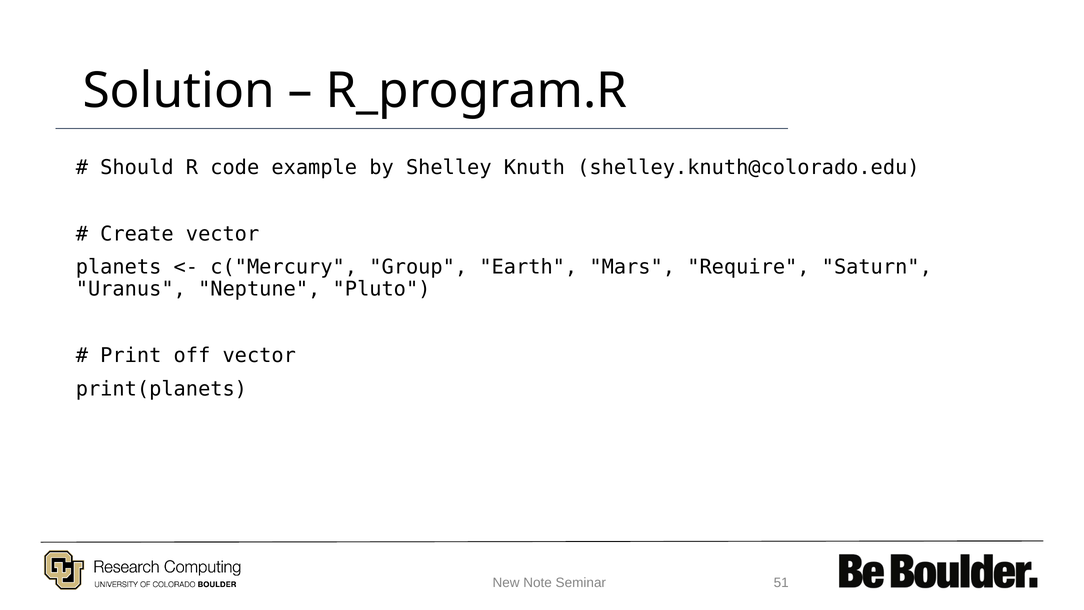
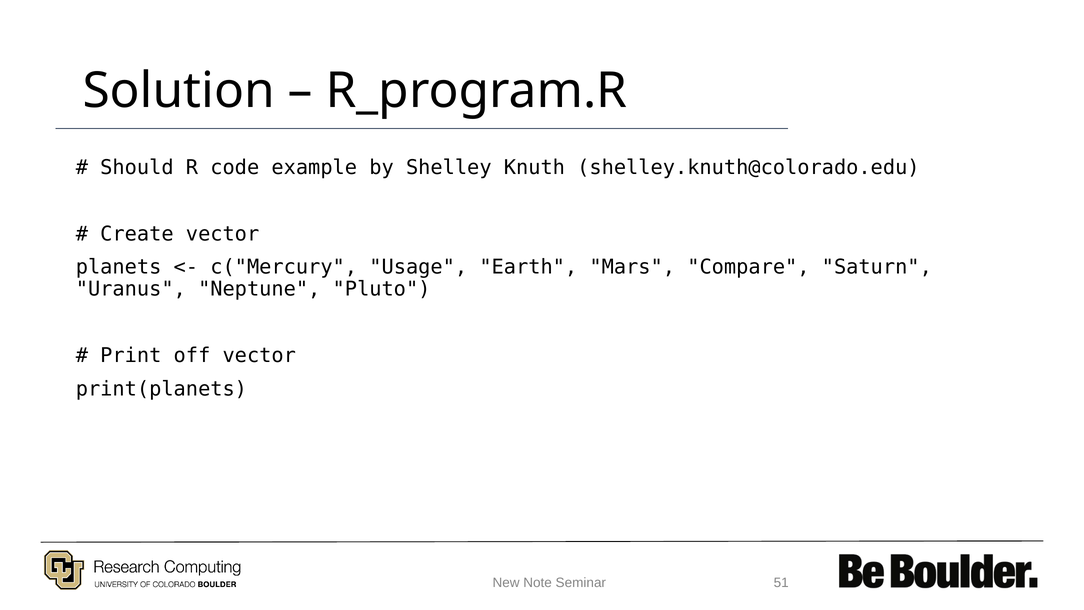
Group: Group -> Usage
Require: Require -> Compare
